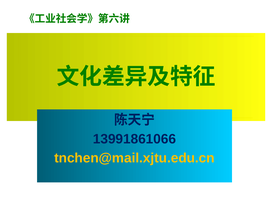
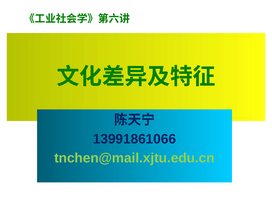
tnchen@mail.xjtu.edu.cn colour: yellow -> light green
